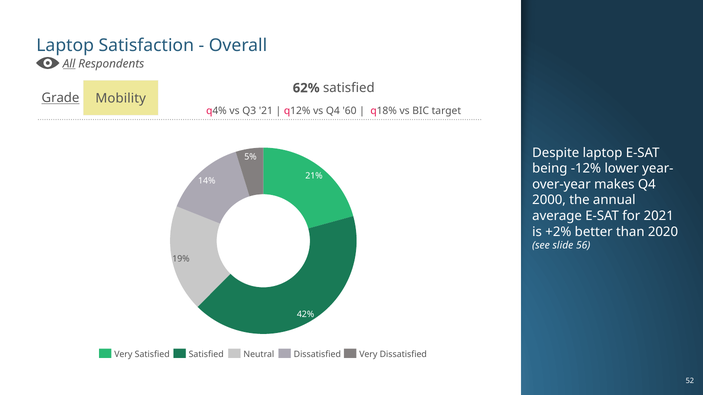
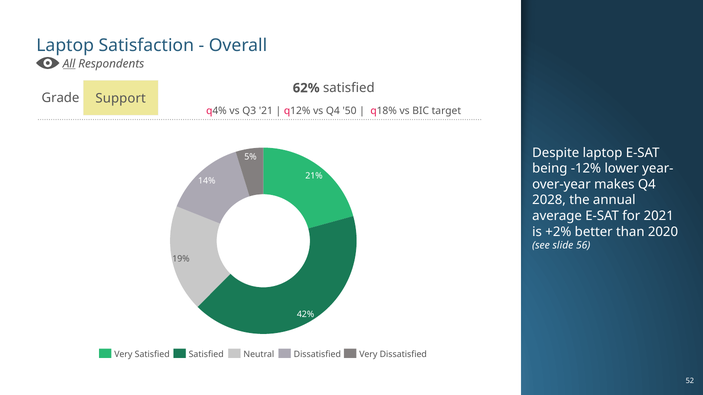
Grade underline: present -> none
Mobility: Mobility -> Support
60: 60 -> 50
2000: 2000 -> 2028
